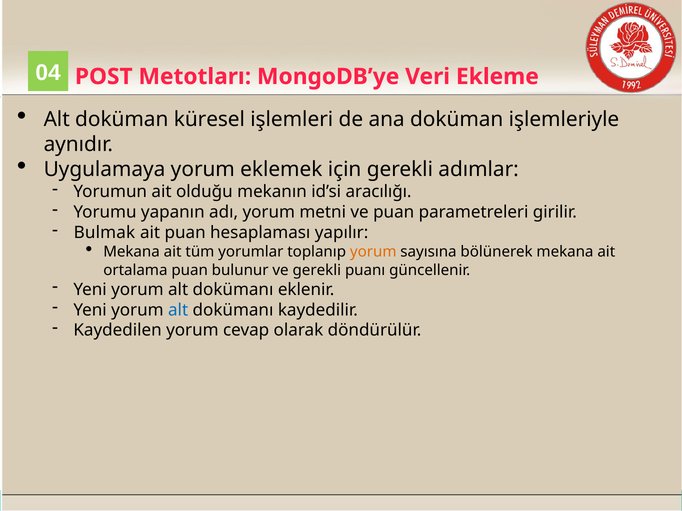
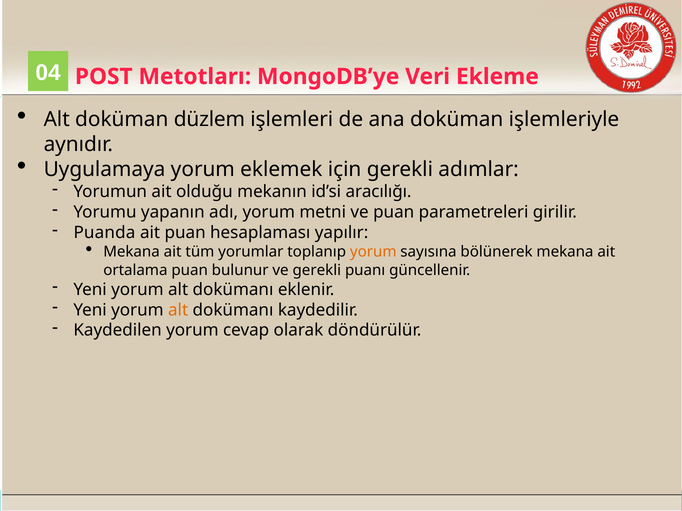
küresel: küresel -> düzlem
Bulmak: Bulmak -> Puanda
alt at (178, 310) colour: blue -> orange
